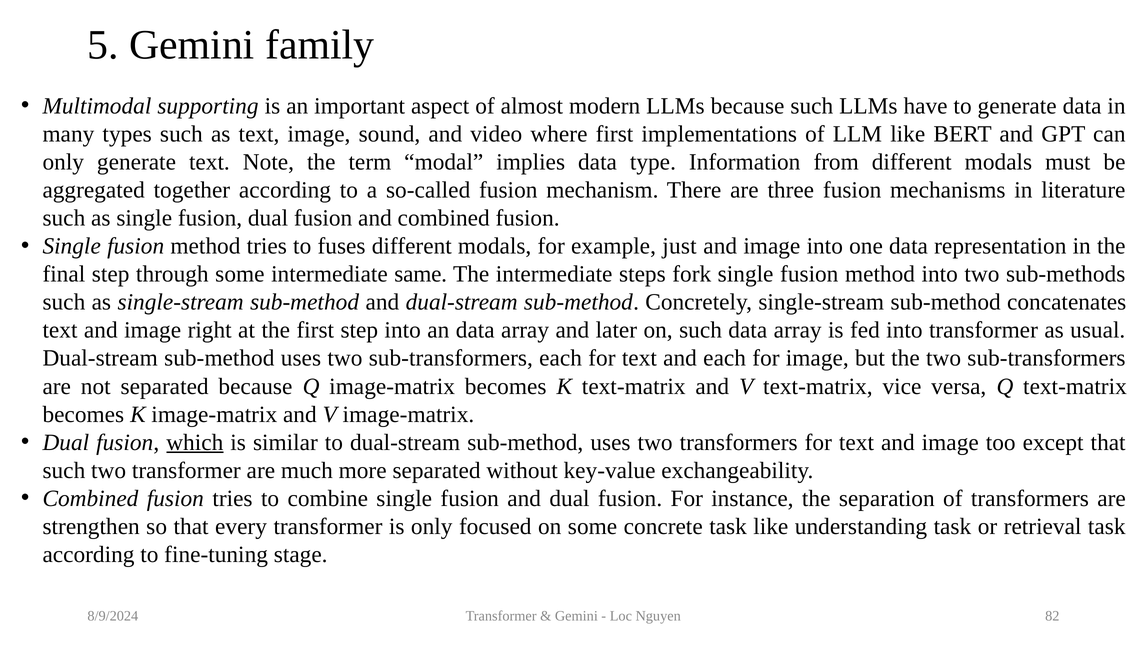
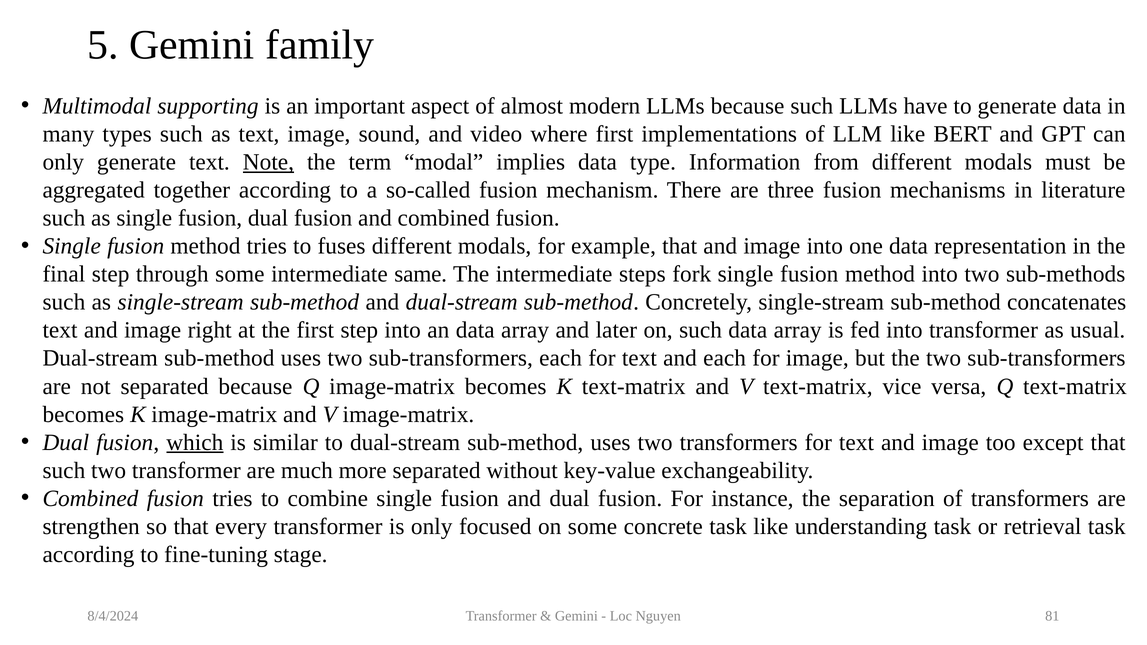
Note underline: none -> present
example just: just -> that
8/9/2024: 8/9/2024 -> 8/4/2024
82: 82 -> 81
